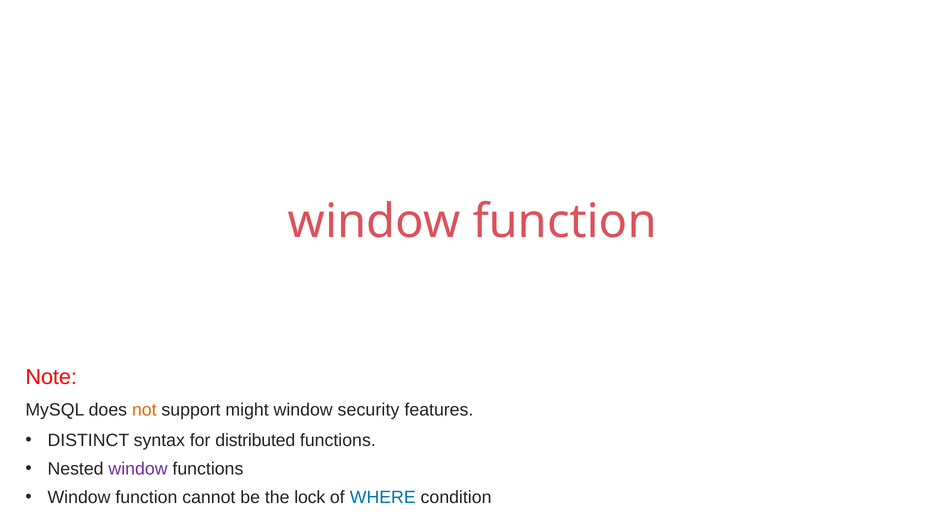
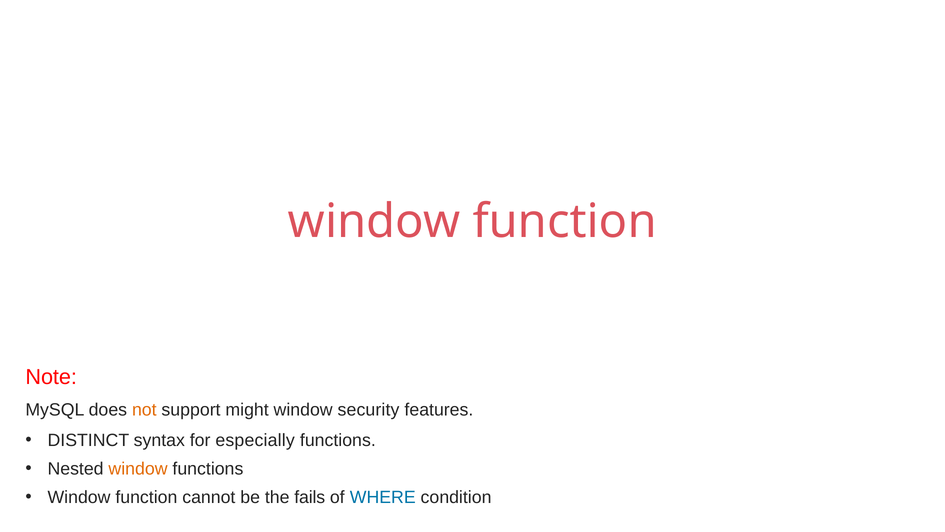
distributed: distributed -> especially
window at (138, 468) colour: purple -> orange
lock: lock -> fails
